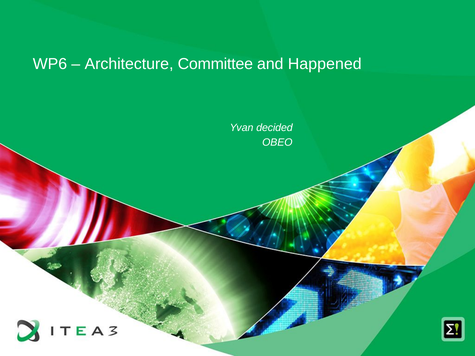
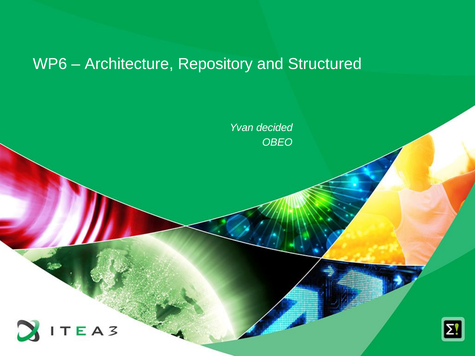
Committee: Committee -> Repository
Happened: Happened -> Structured
